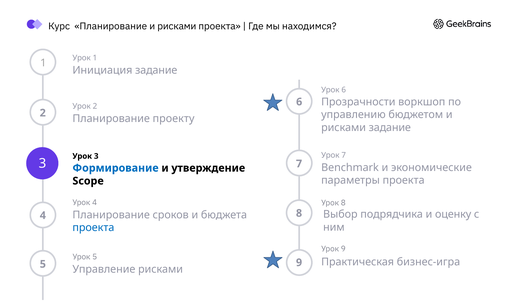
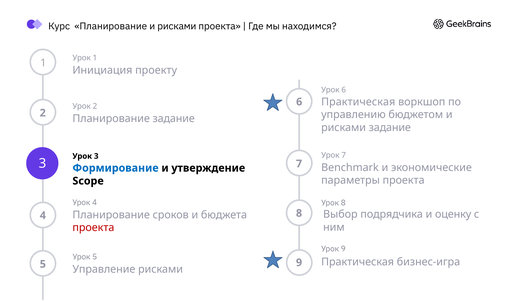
Инициация задание: задание -> проекту
Прозрачности at (358, 102): Прозрачности -> Практическая
Планирование проекту: проекту -> задание
проекта at (93, 227) colour: blue -> red
